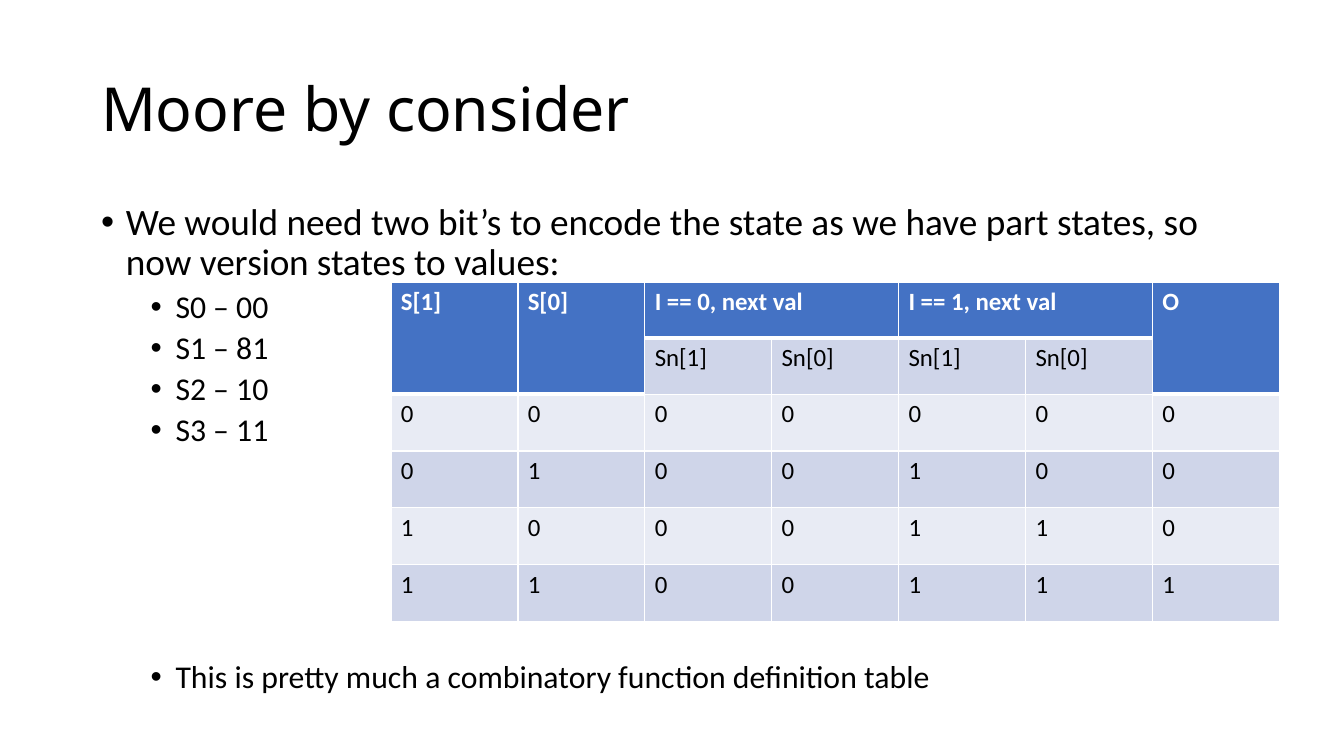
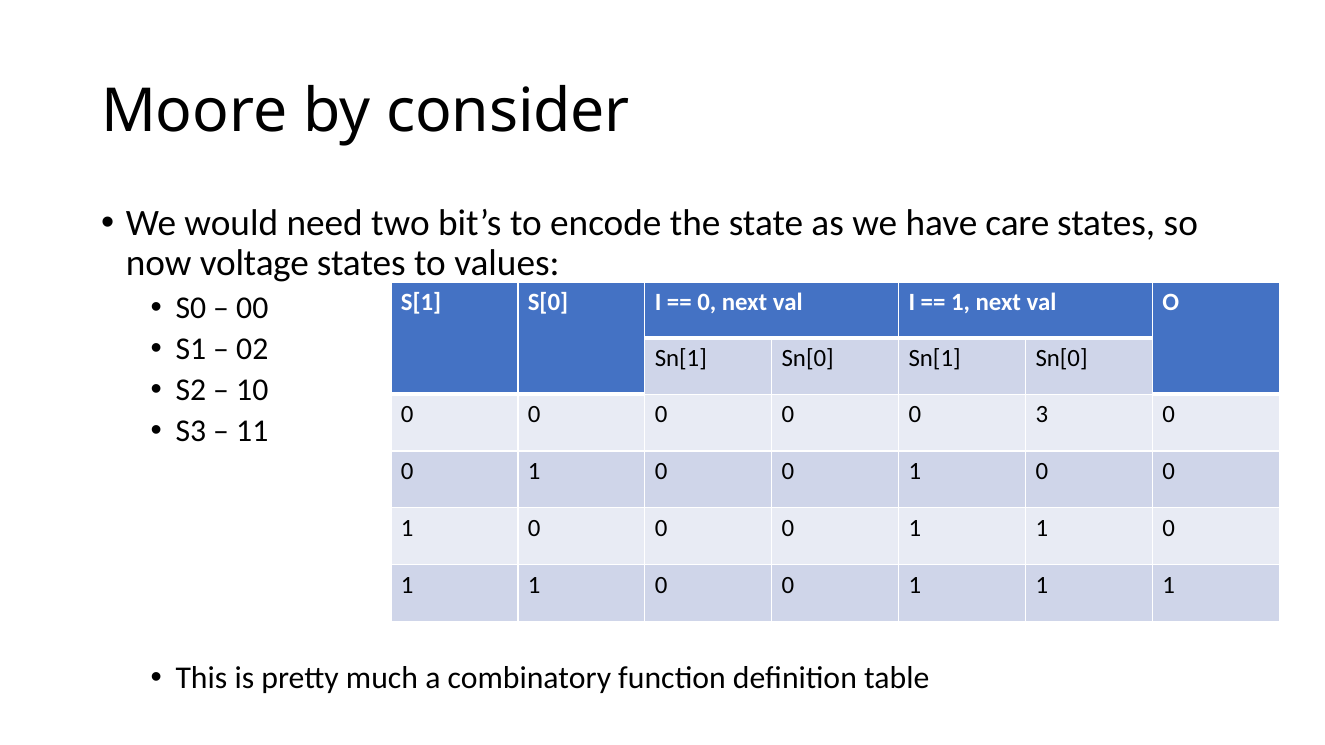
part: part -> care
version: version -> voltage
81: 81 -> 02
0 at (1042, 415): 0 -> 3
